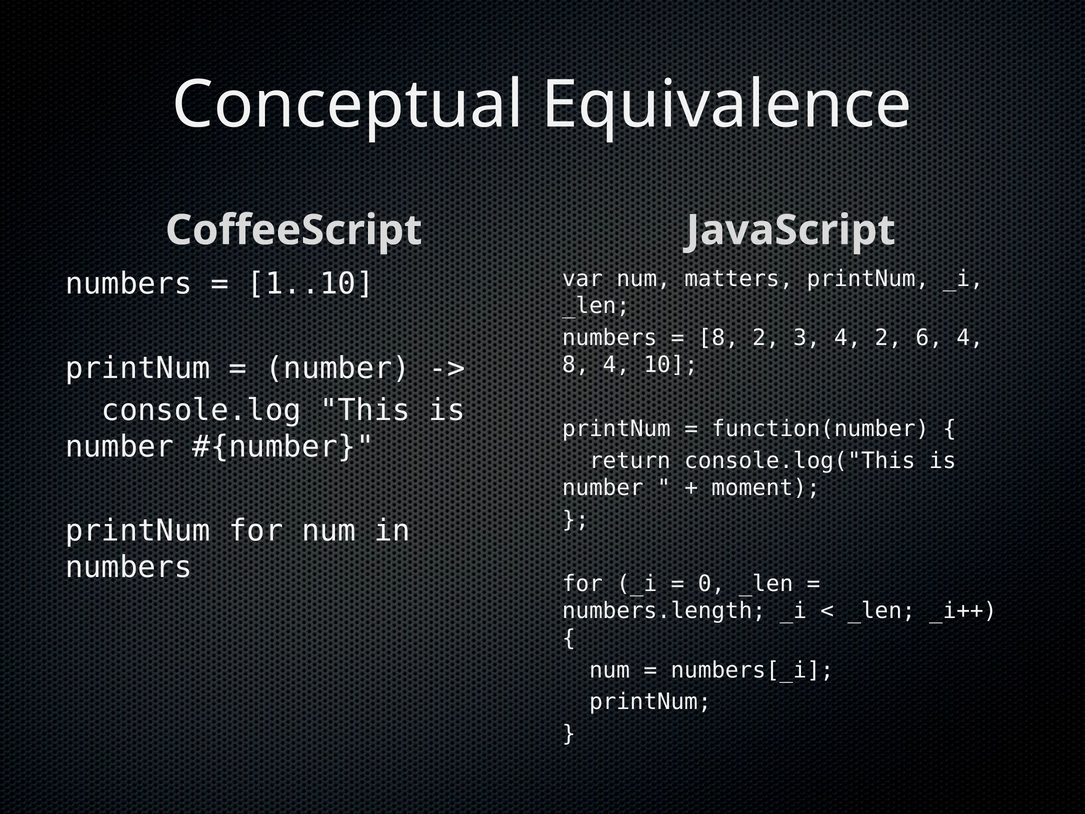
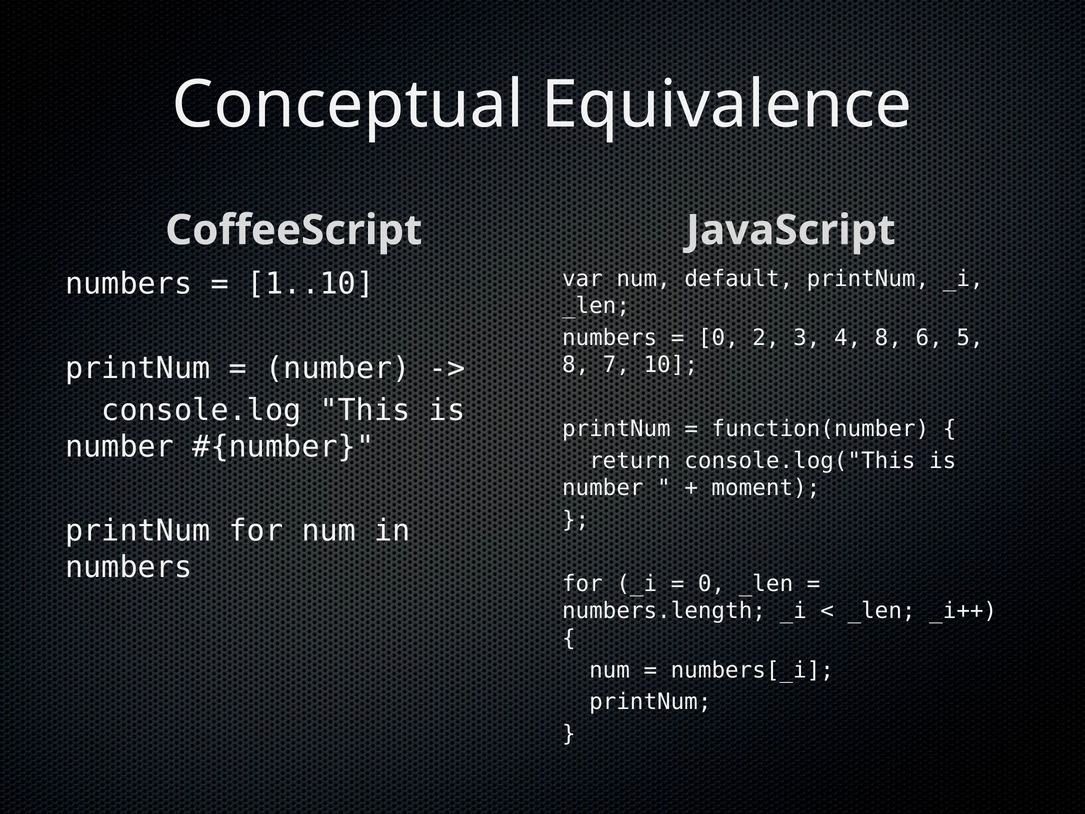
matters: matters -> default
8 at (718, 338): 8 -> 0
4 2: 2 -> 8
6 4: 4 -> 5
8 4: 4 -> 7
